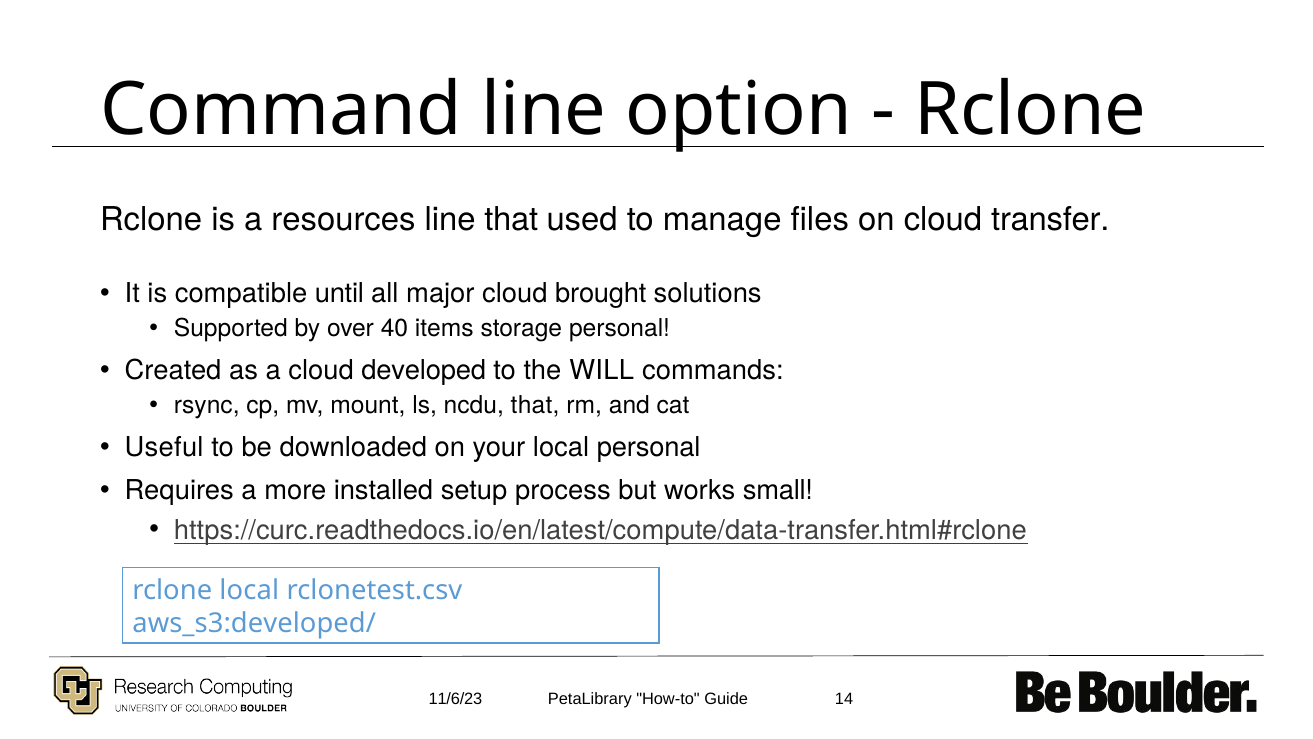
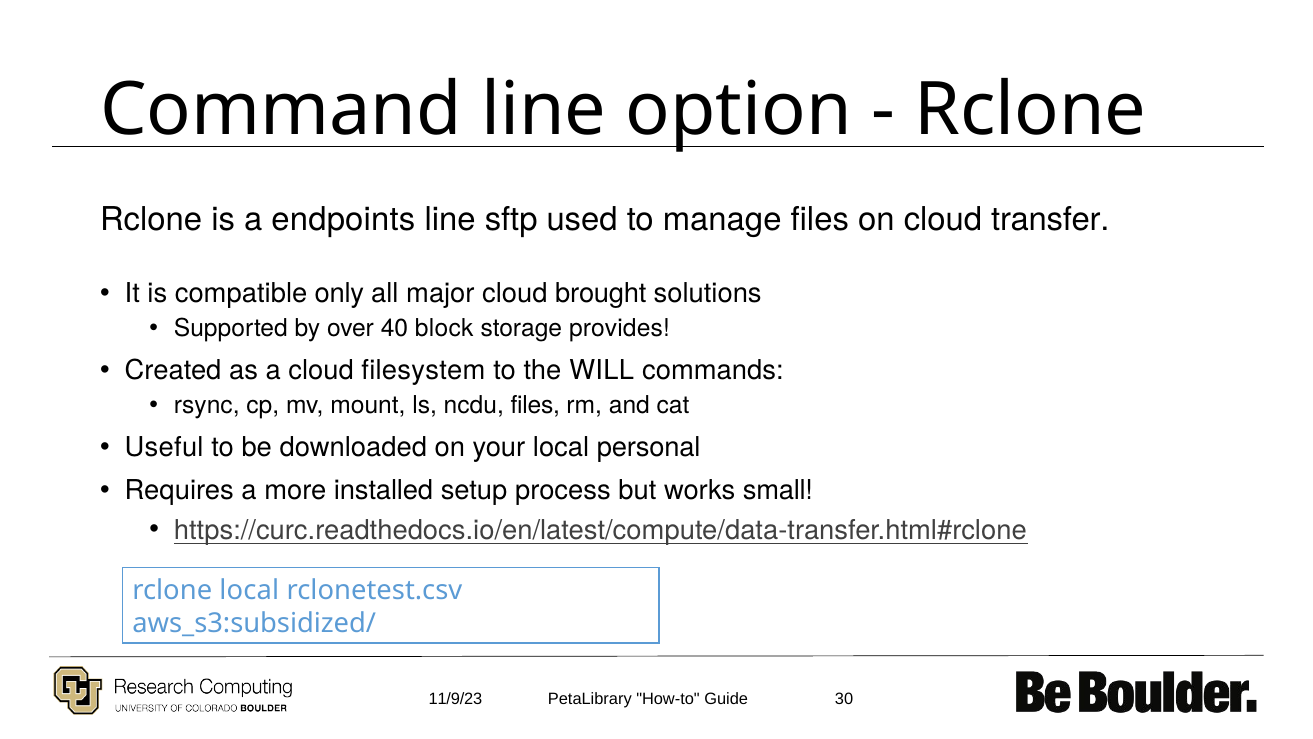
resources: resources -> endpoints
line that: that -> sftp
until: until -> only
items: items -> block
storage personal: personal -> provides
developed: developed -> filesystem
ncdu that: that -> files
aws_s3:developed/: aws_s3:developed/ -> aws_s3:subsidized/
11/6/23: 11/6/23 -> 11/9/23
14: 14 -> 30
